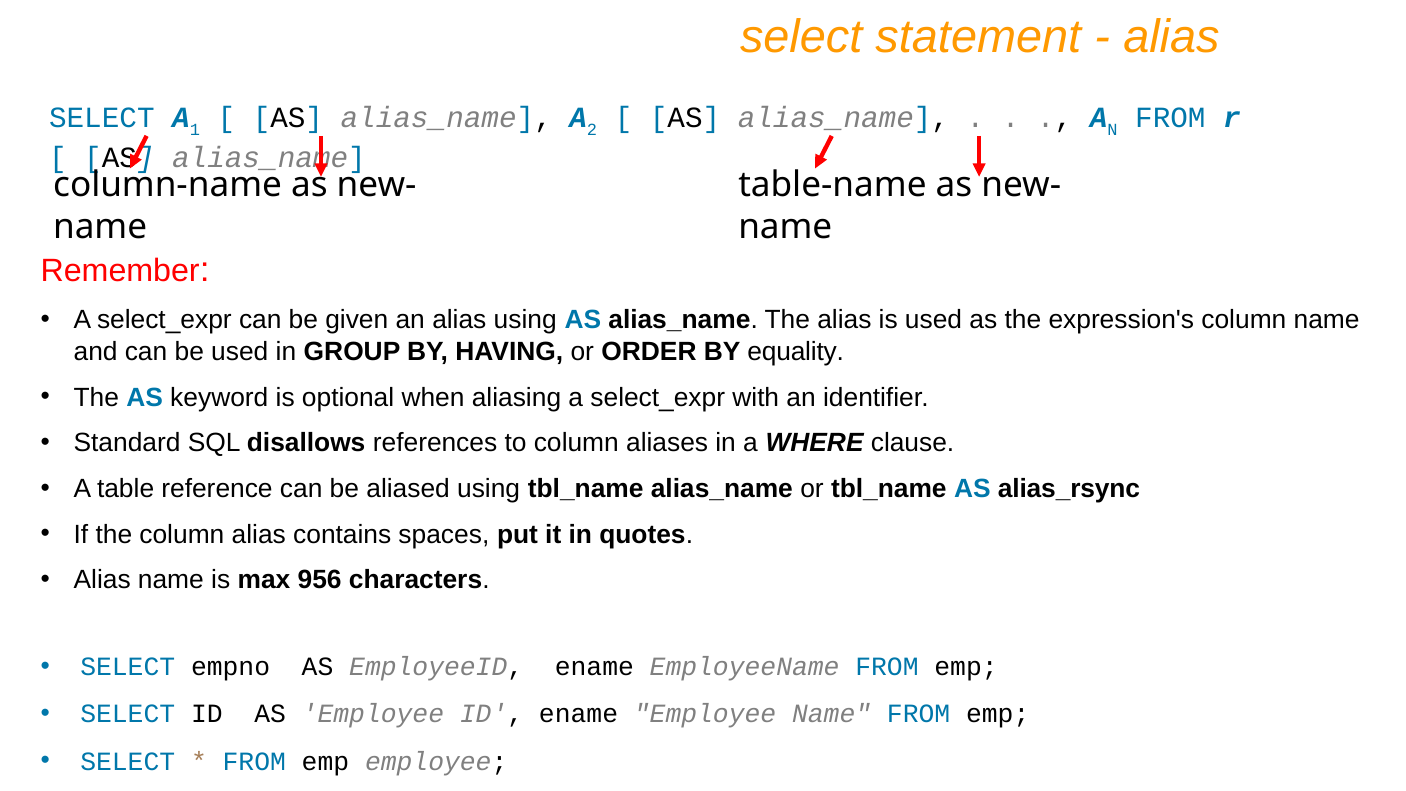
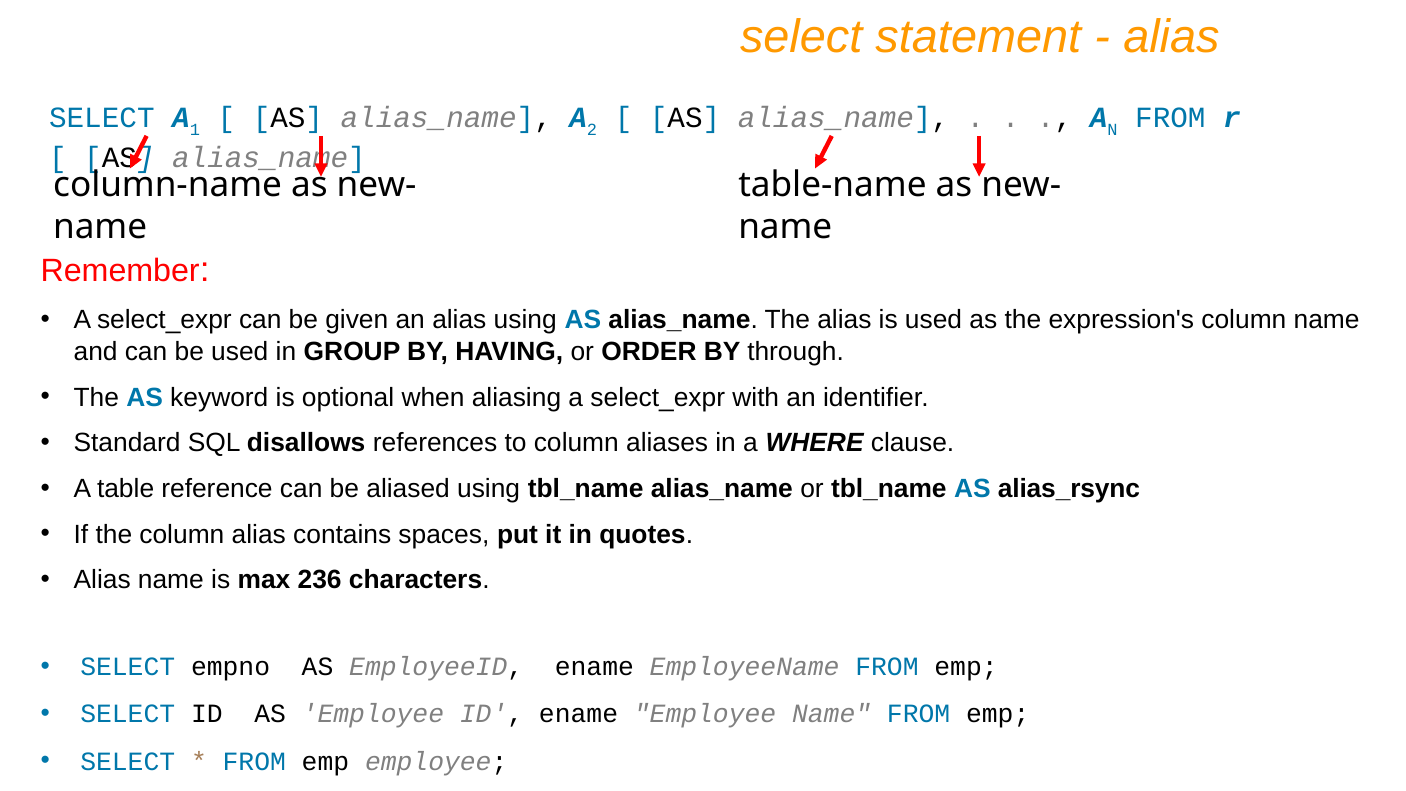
equality: equality -> through
956: 956 -> 236
